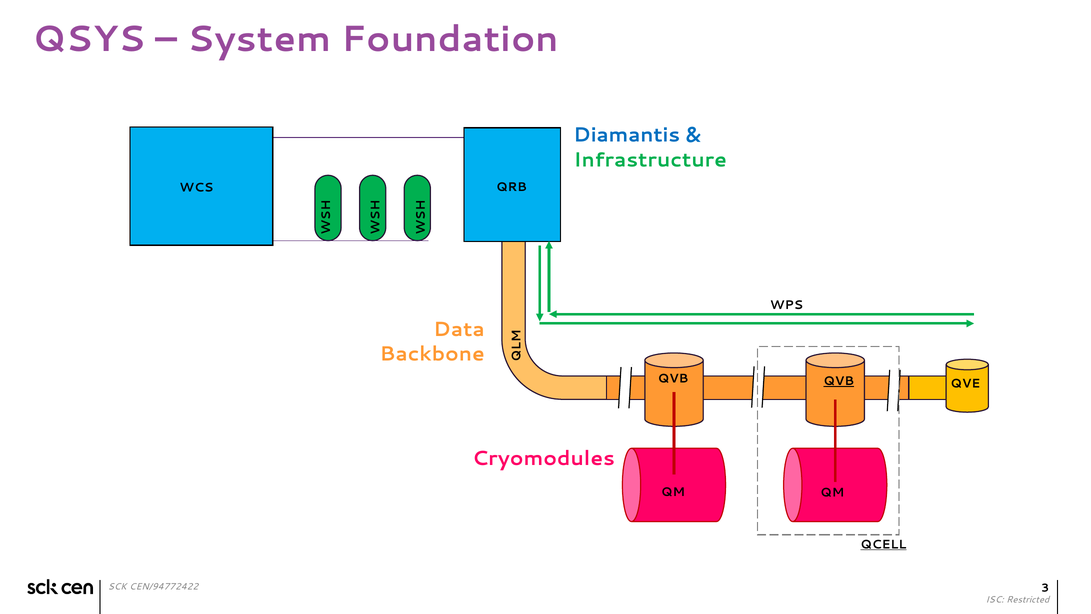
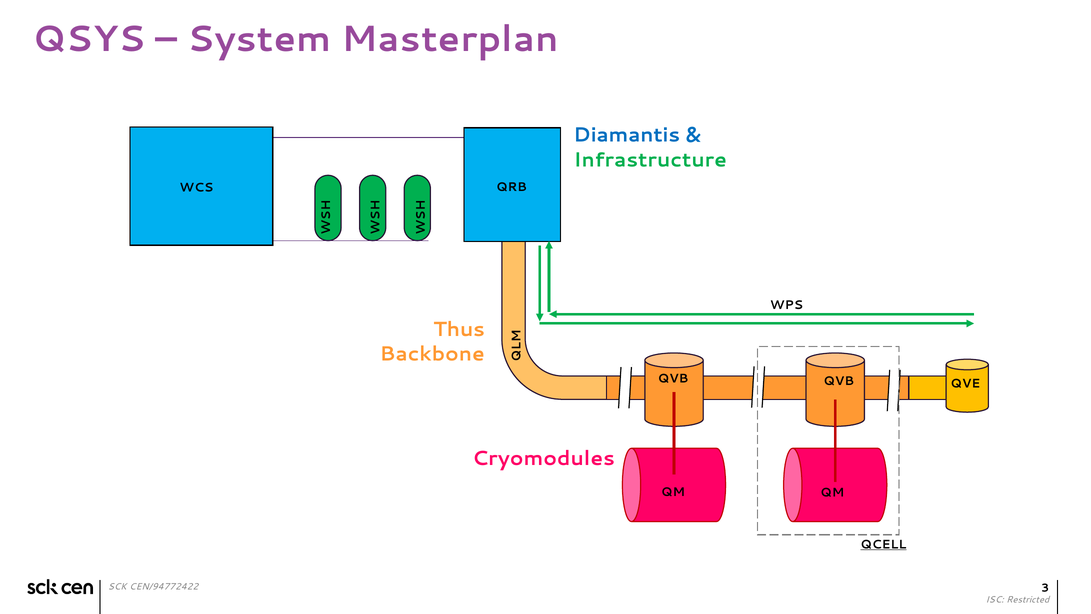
Foundation: Foundation -> Masterplan
Data: Data -> Thus
QVB at (839, 381) underline: present -> none
